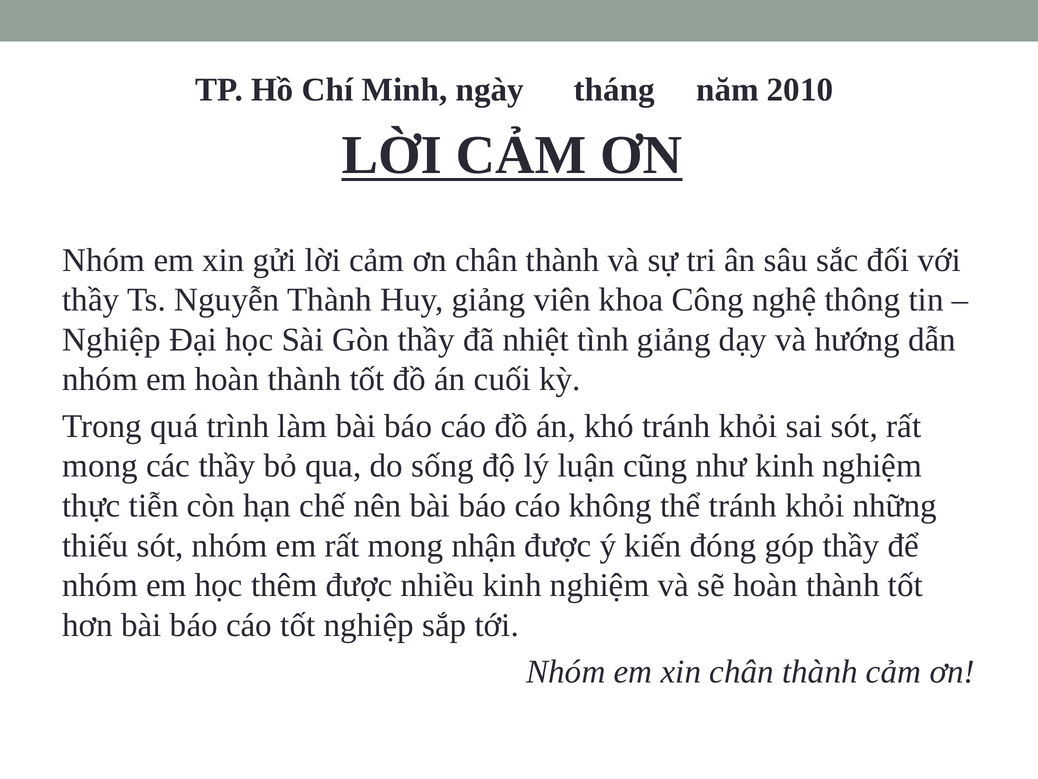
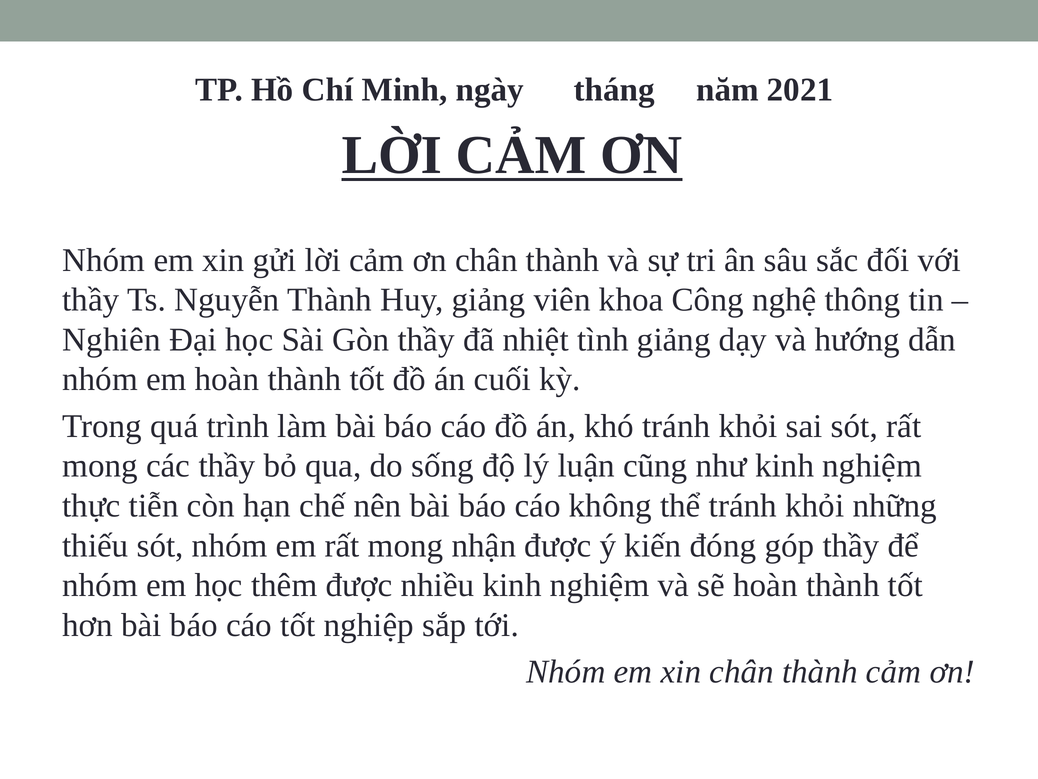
2010: 2010 -> 2021
Nghiệp at (112, 340): Nghiệp -> Nghiên
